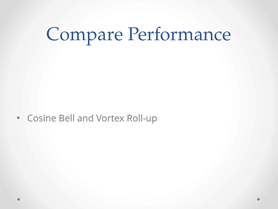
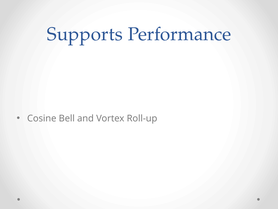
Compare: Compare -> Supports
